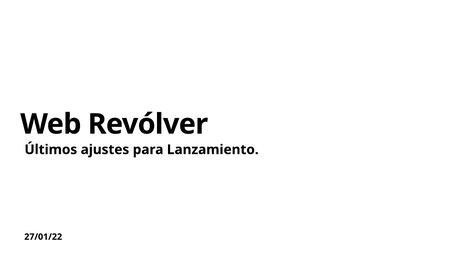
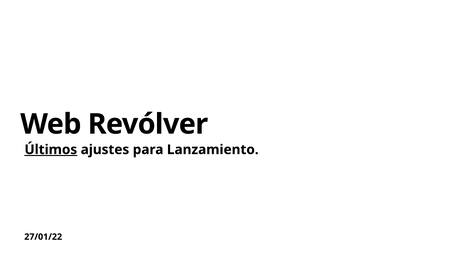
Últimos underline: none -> present
